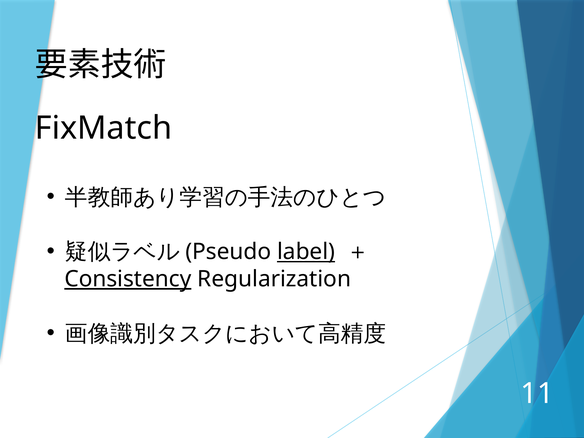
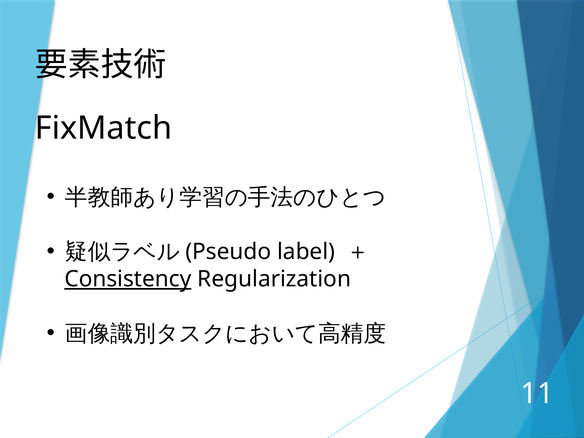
label underline: present -> none
